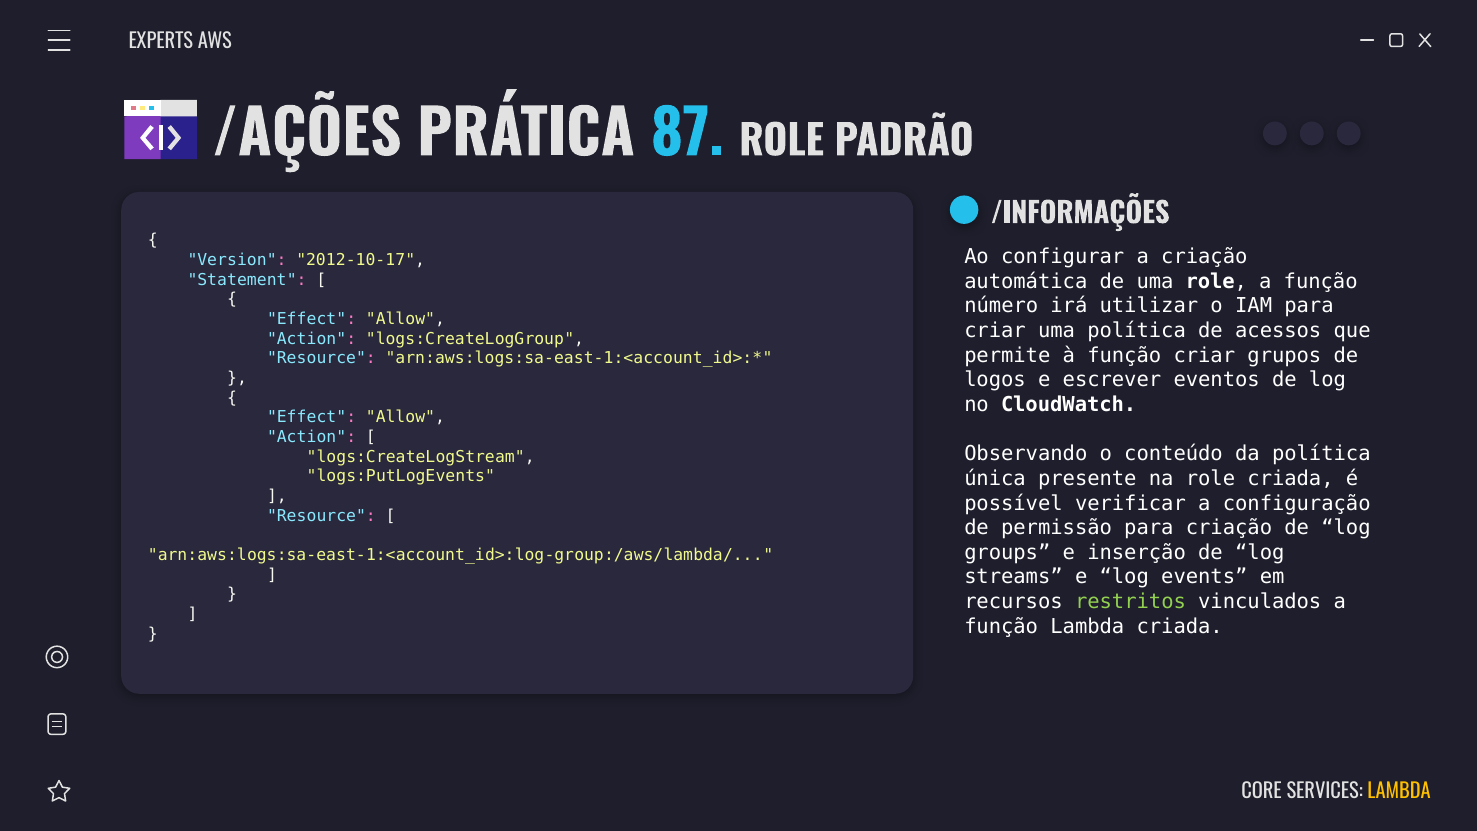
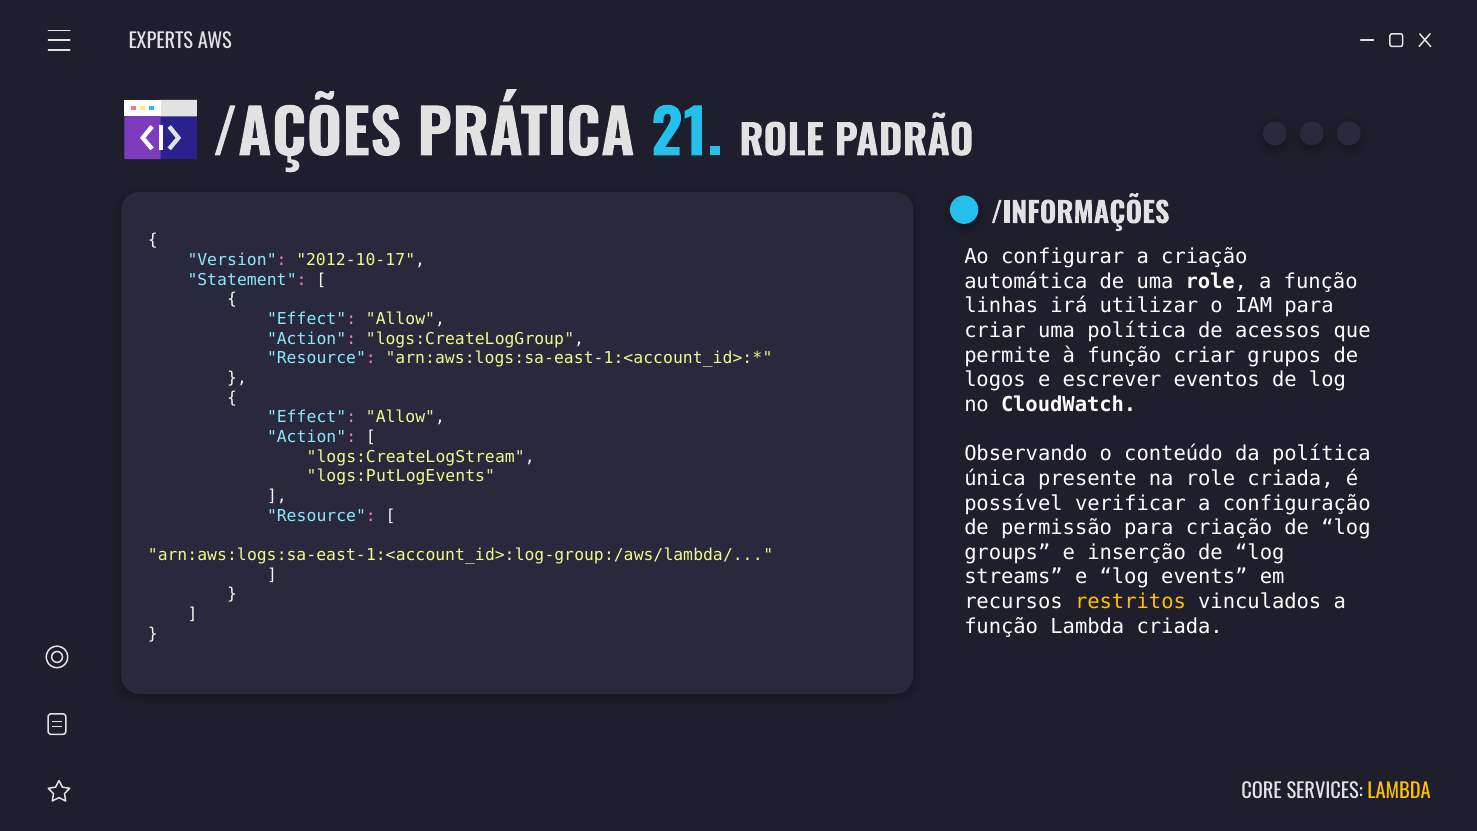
87: 87 -> 21
número: número -> linhas
restritos colour: light green -> yellow
